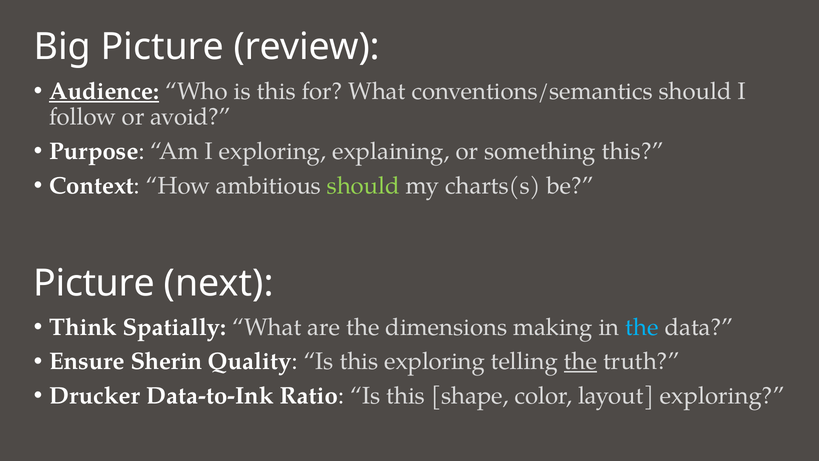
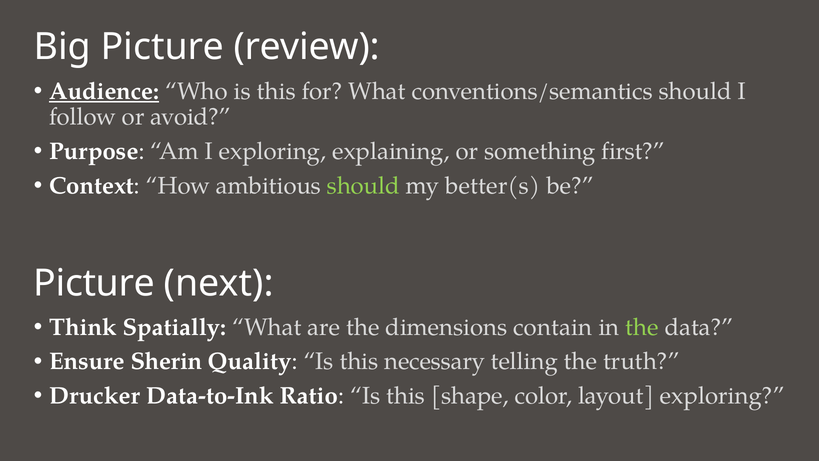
something this: this -> first
charts(s: charts(s -> better(s
making: making -> contain
the at (642, 327) colour: light blue -> light green
this exploring: exploring -> necessary
the at (580, 361) underline: present -> none
